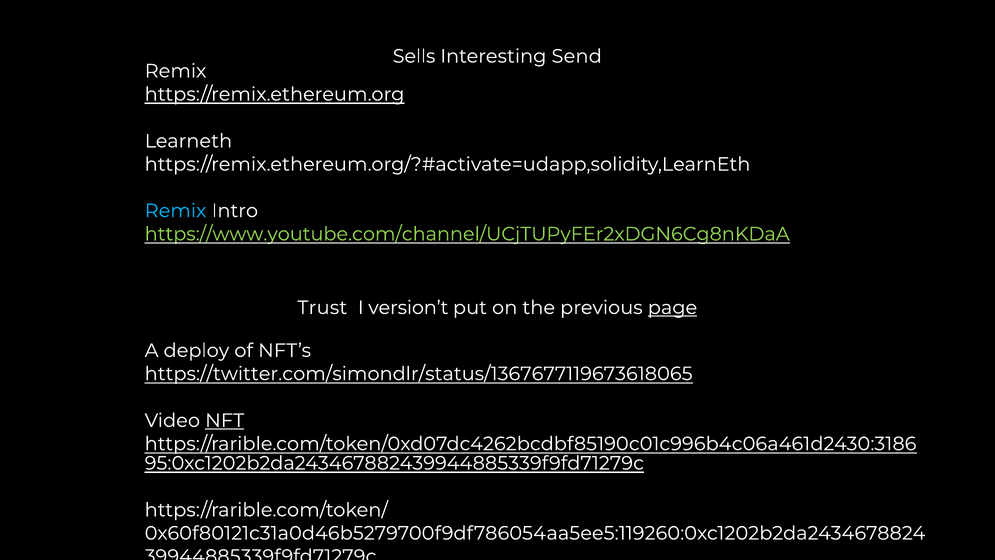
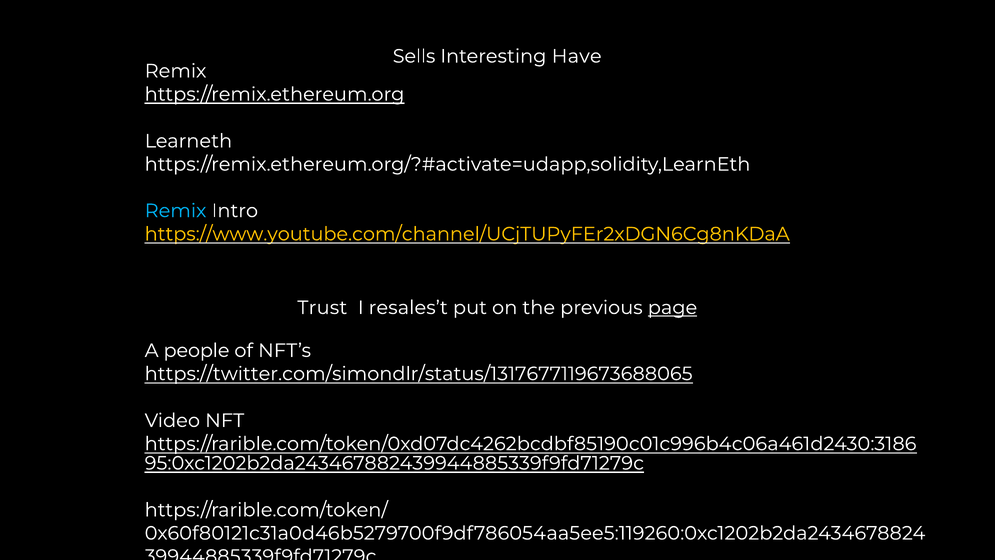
Send: Send -> Have
https://www.youtube.com/channel/UCjTUPyFEr2xDGN6Cg8nKDaA colour: light green -> yellow
version’t: version’t -> resales’t
deploy: deploy -> people
https://twitter.com/simondlr/status/1367677119673618065: https://twitter.com/simondlr/status/1367677119673618065 -> https://twitter.com/simondlr/status/1317677119673688065
NFT underline: present -> none
